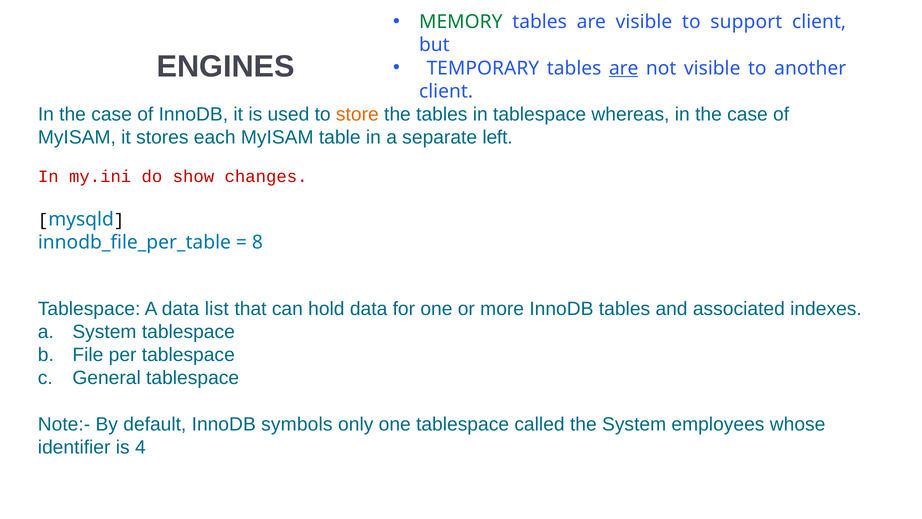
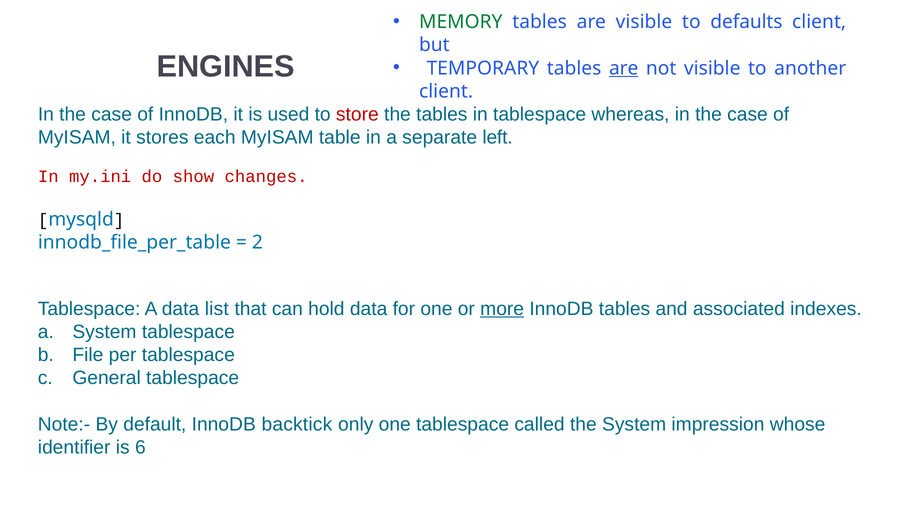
support: support -> defaults
store colour: orange -> red
8: 8 -> 2
more underline: none -> present
symbols: symbols -> backtick
employees: employees -> impression
4: 4 -> 6
